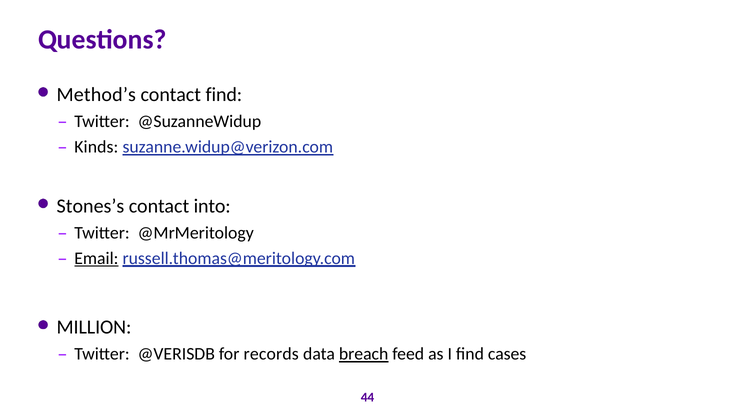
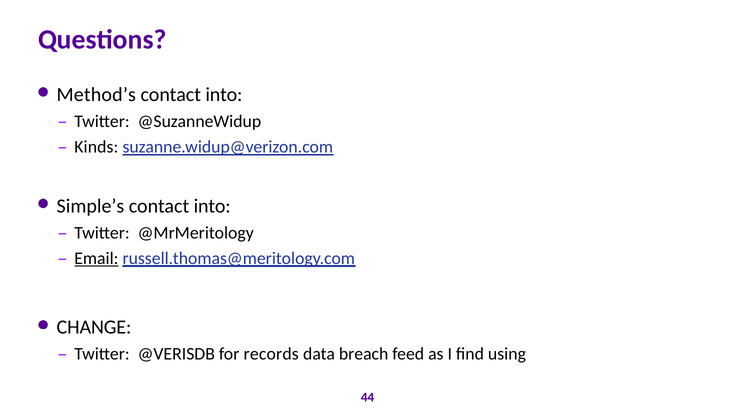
find at (224, 95): find -> into
Stones’s: Stones’s -> Simple’s
MILLION: MILLION -> CHANGE
breach underline: present -> none
cases: cases -> using
